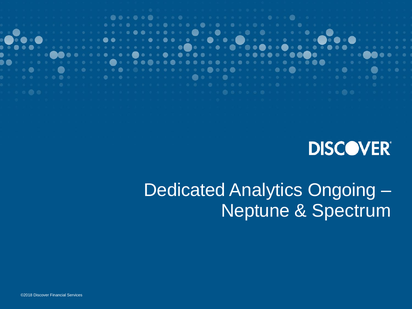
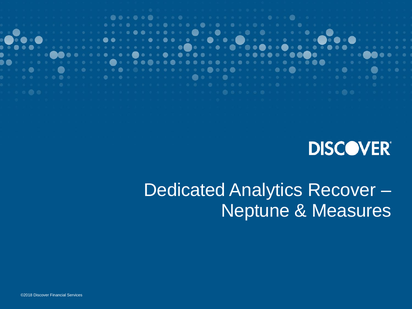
Ongoing: Ongoing -> Recover
Spectrum: Spectrum -> Measures
